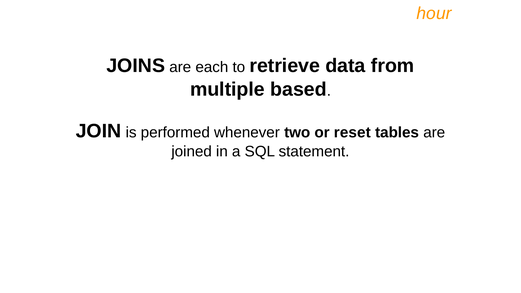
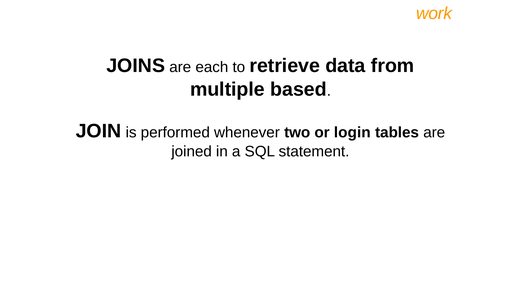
hour: hour -> work
reset: reset -> login
